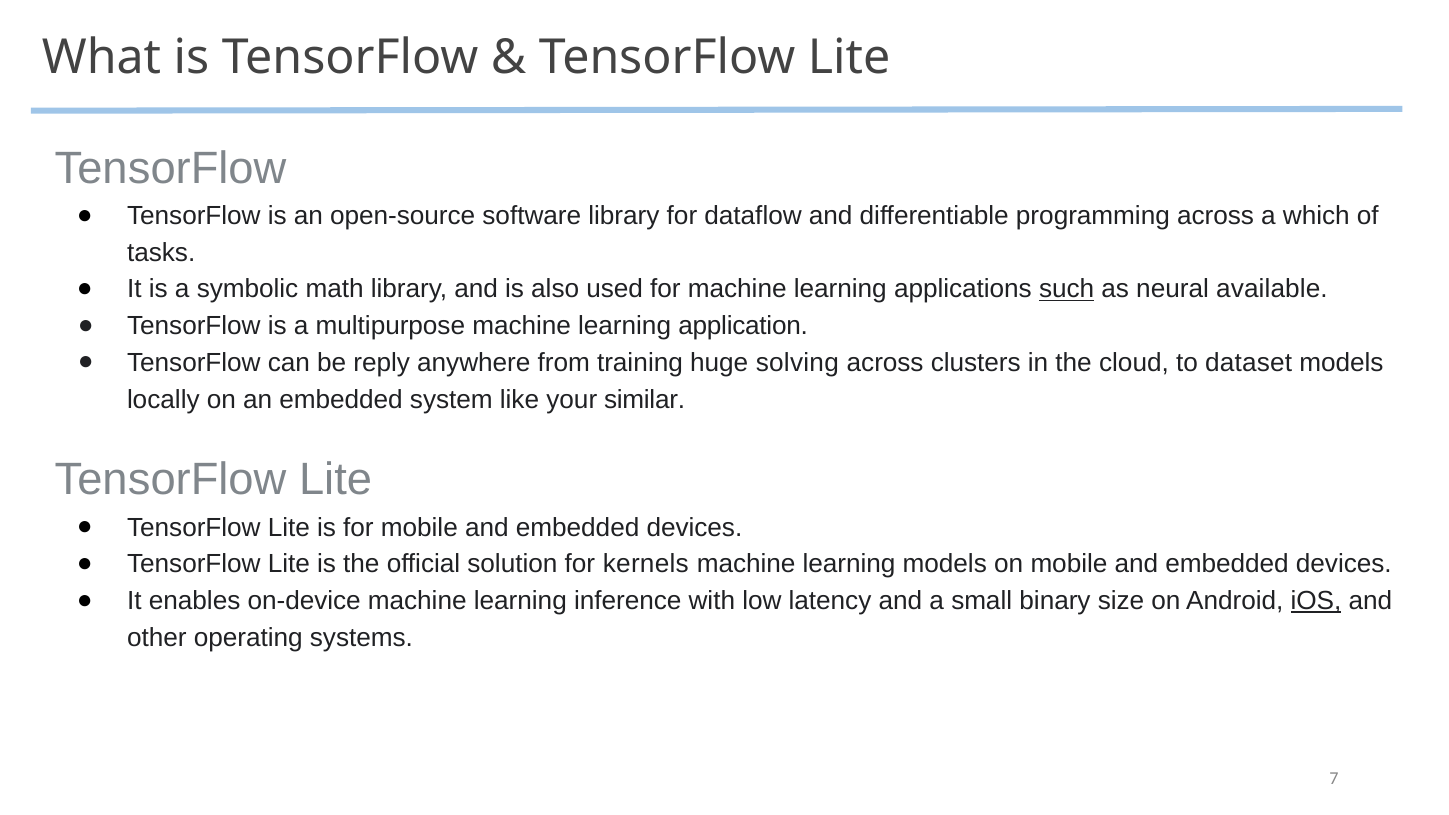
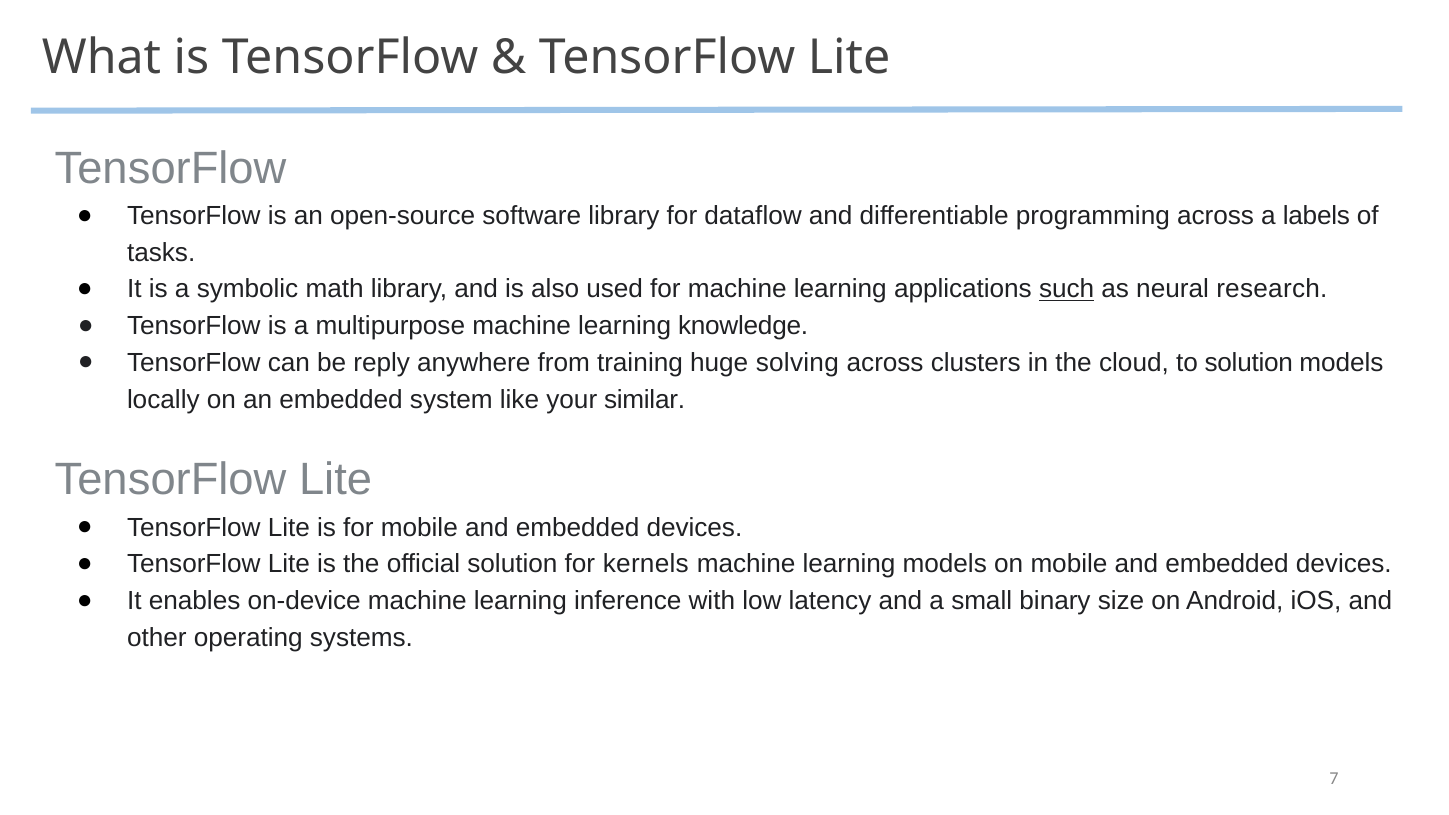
which: which -> labels
available: available -> research
application: application -> knowledge
to dataset: dataset -> solution
iOS underline: present -> none
